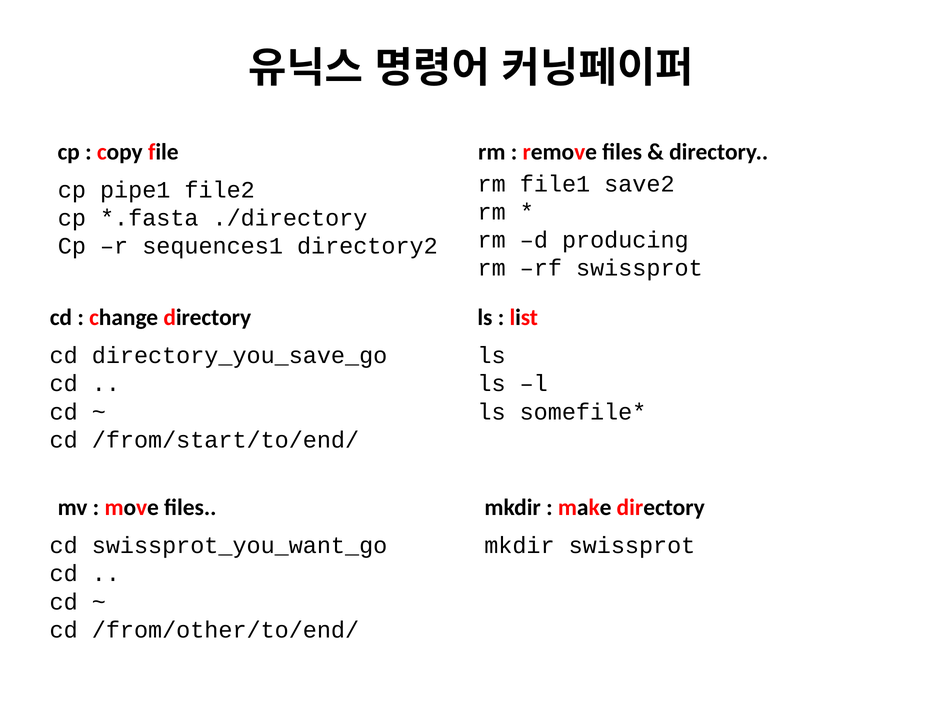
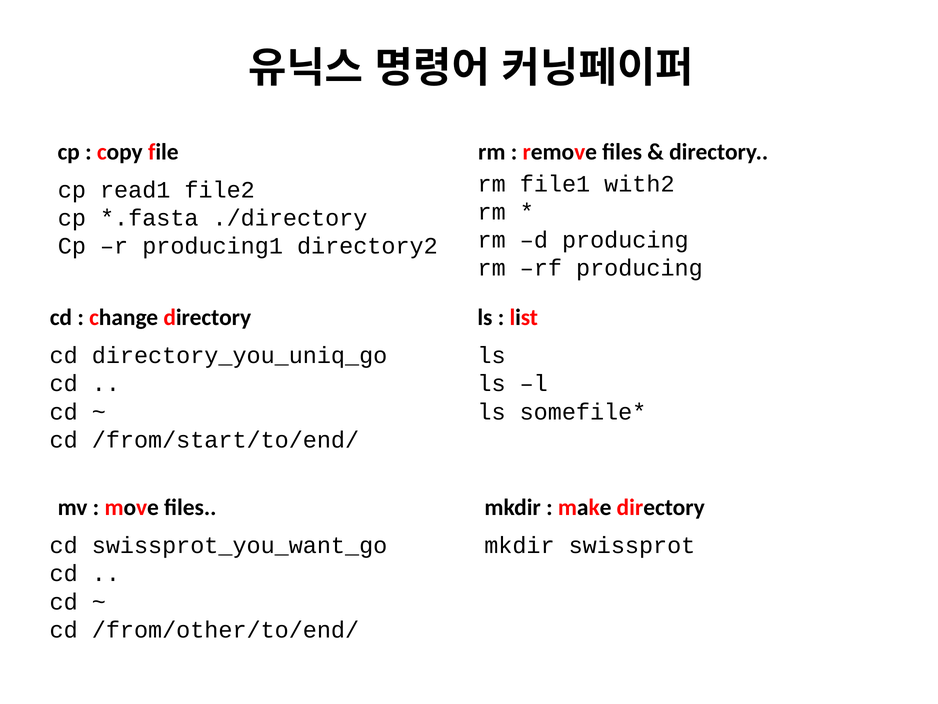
save2: save2 -> with2
pipe1: pipe1 -> read1
sequences1: sequences1 -> producing1
rf swissprot: swissprot -> producing
directory_you_save_go: directory_you_save_go -> directory_you_uniq_go
